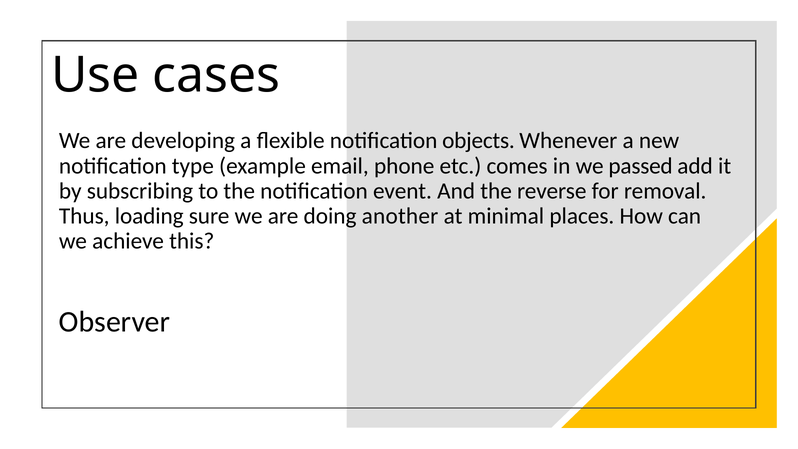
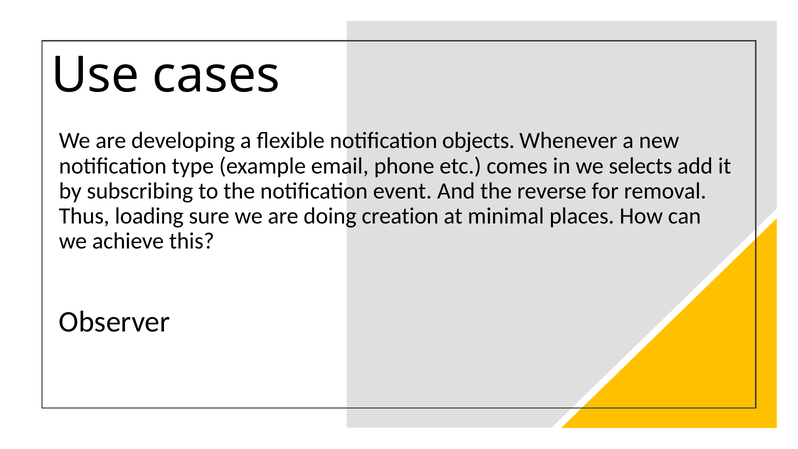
passed: passed -> selects
another: another -> creation
